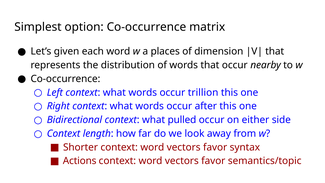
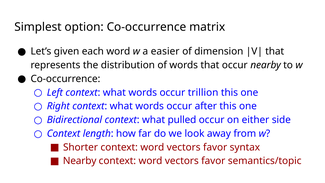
places: places -> easier
Actions at (80, 161): Actions -> Nearby
